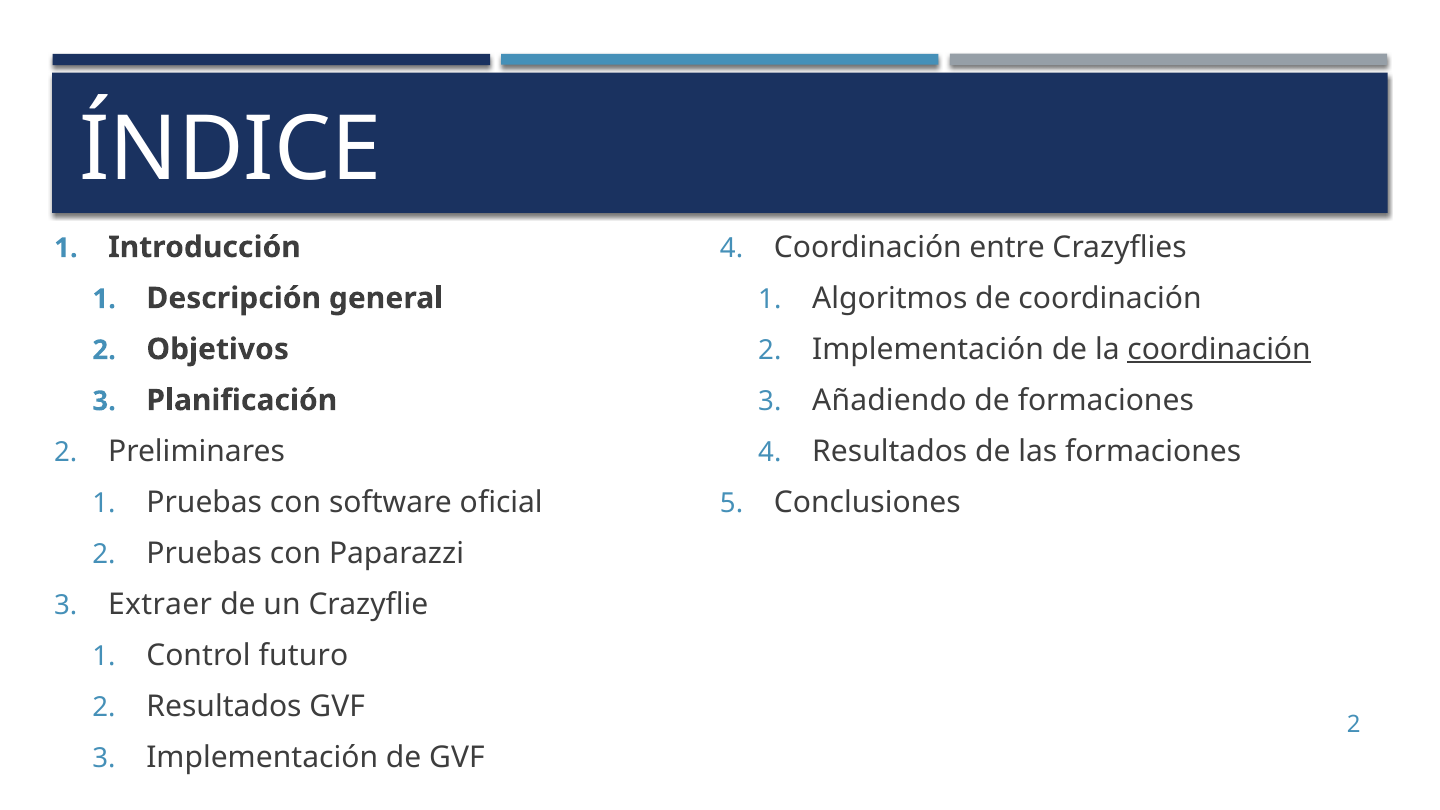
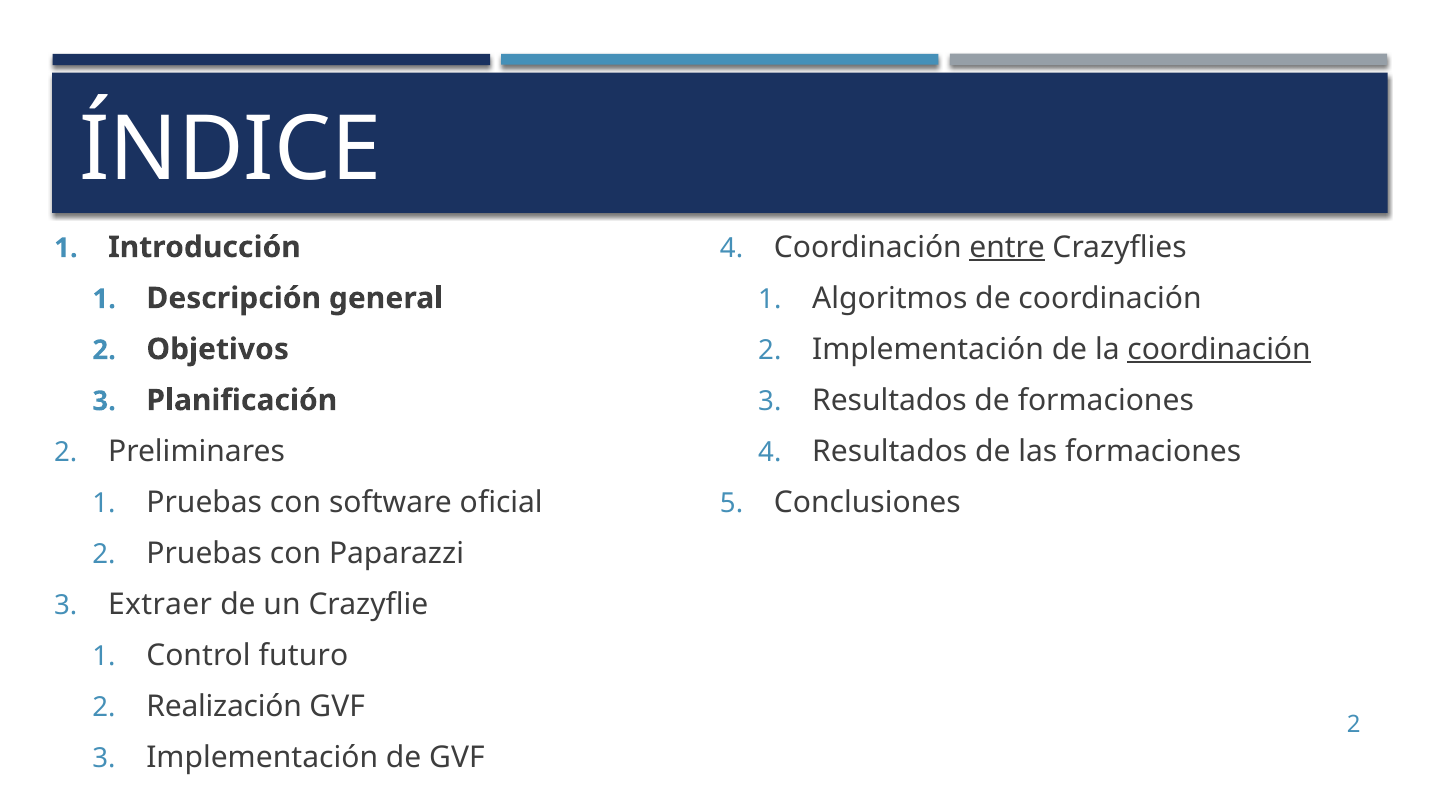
entre underline: none -> present
Añadiendo at (889, 400): Añadiendo -> Resultados
2 Resultados: Resultados -> Realización
